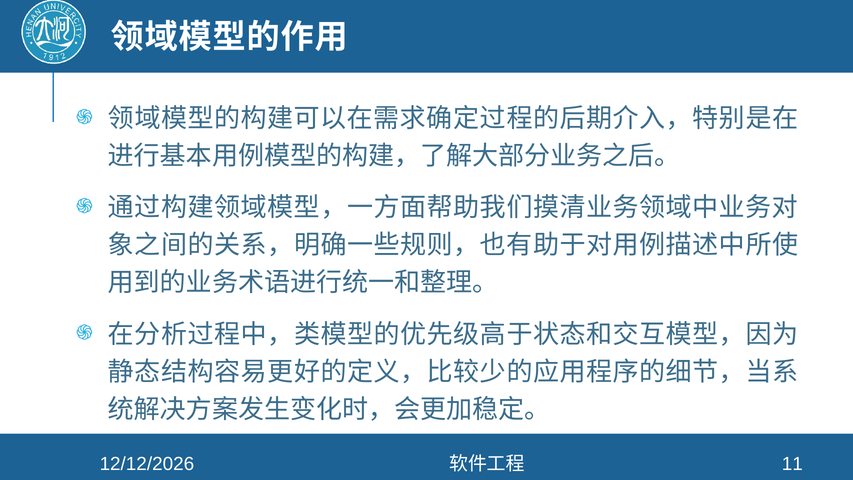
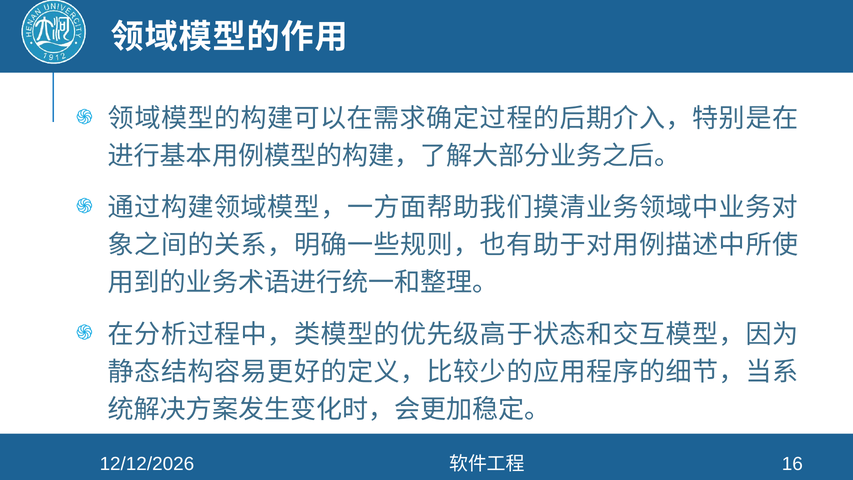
11: 11 -> 16
